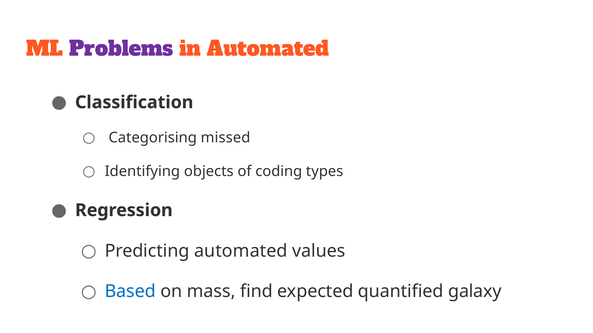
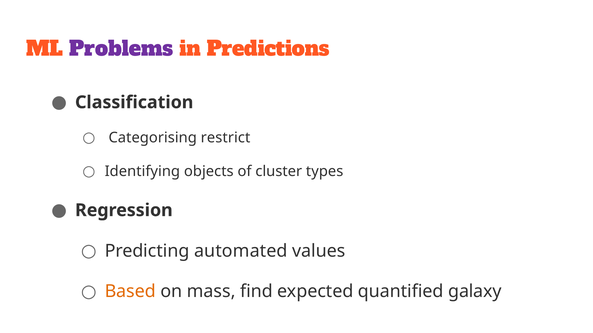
in Automated: Automated -> Predictions
missed: missed -> restrict
coding: coding -> cluster
Based colour: blue -> orange
